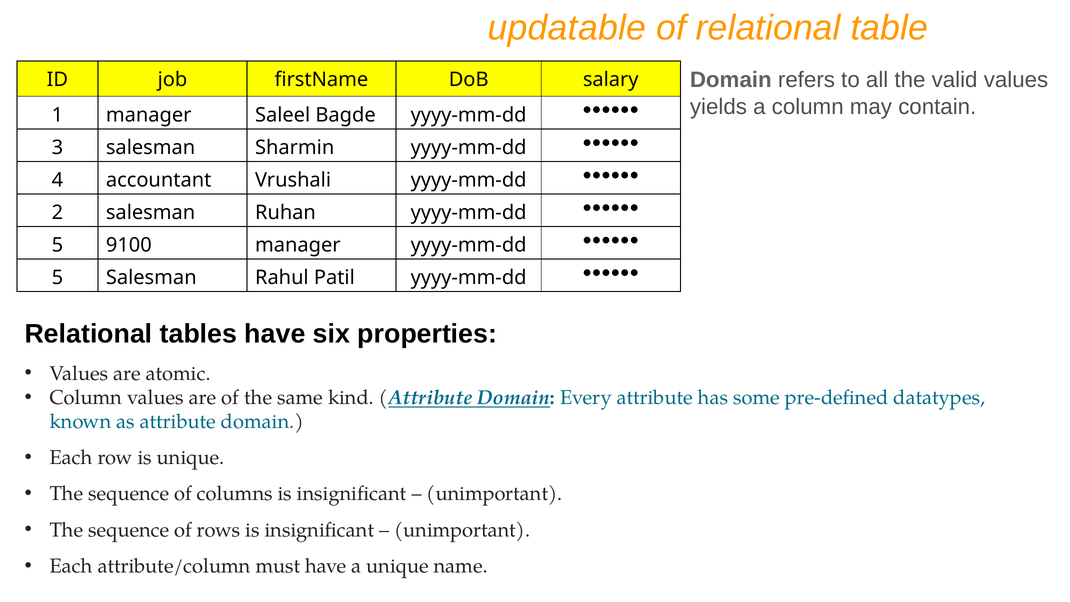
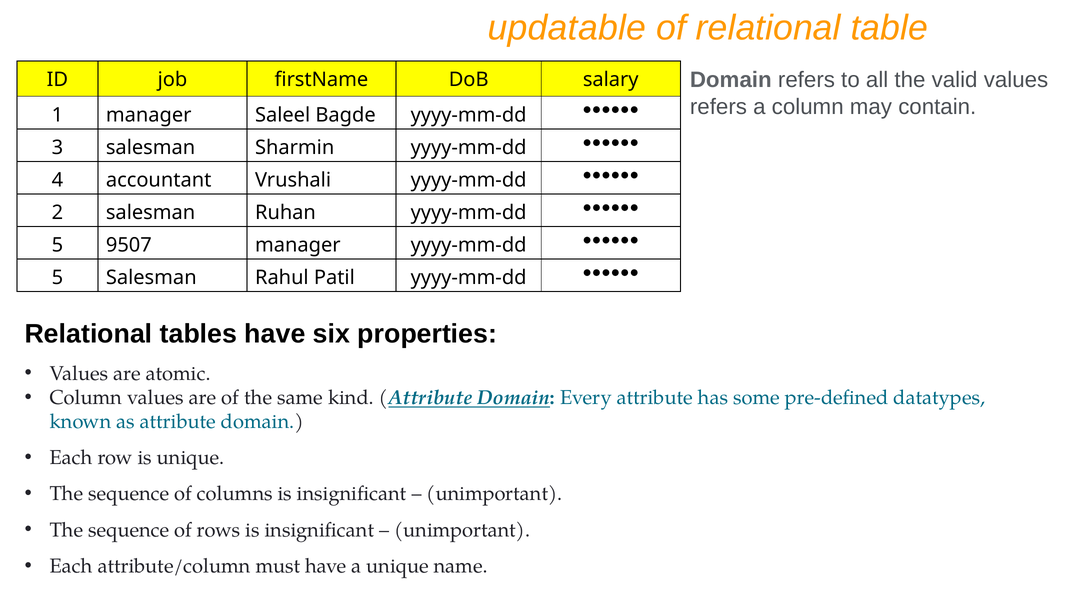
yields at (718, 107): yields -> refers
9100: 9100 -> 9507
